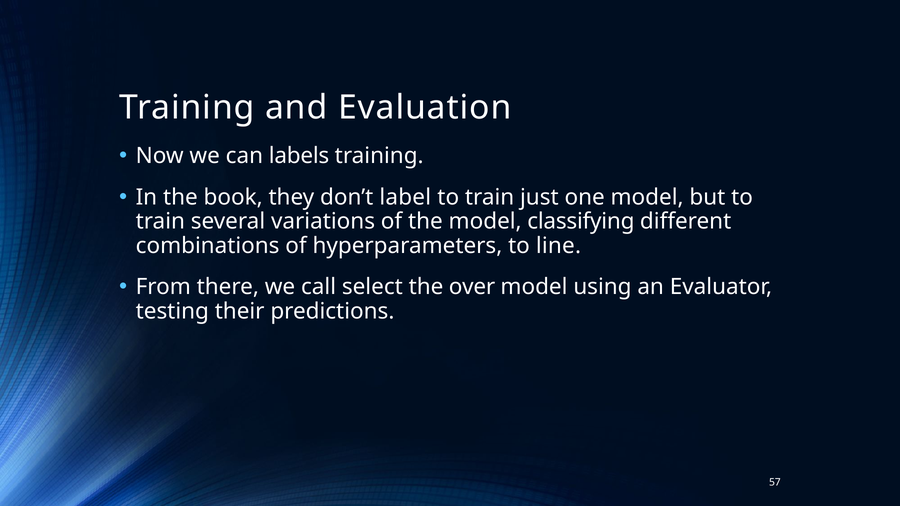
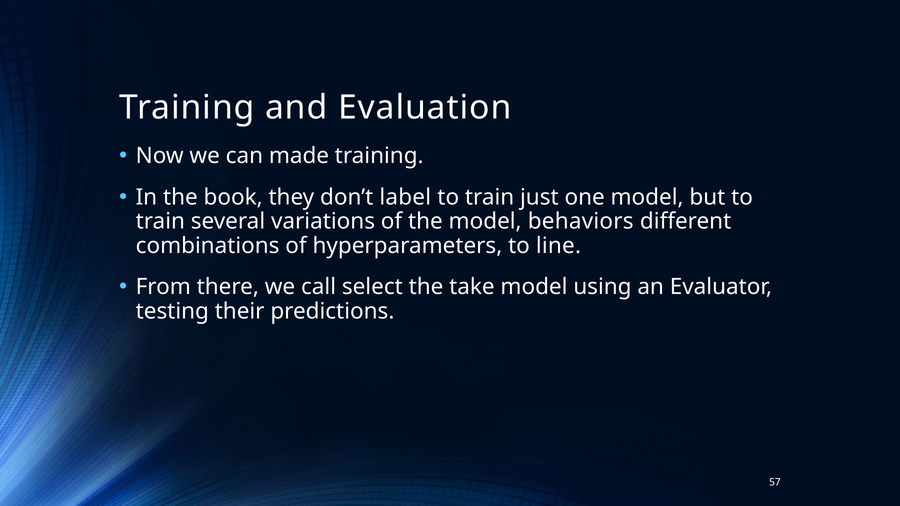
labels: labels -> made
classifying: classifying -> behaviors
over: over -> take
